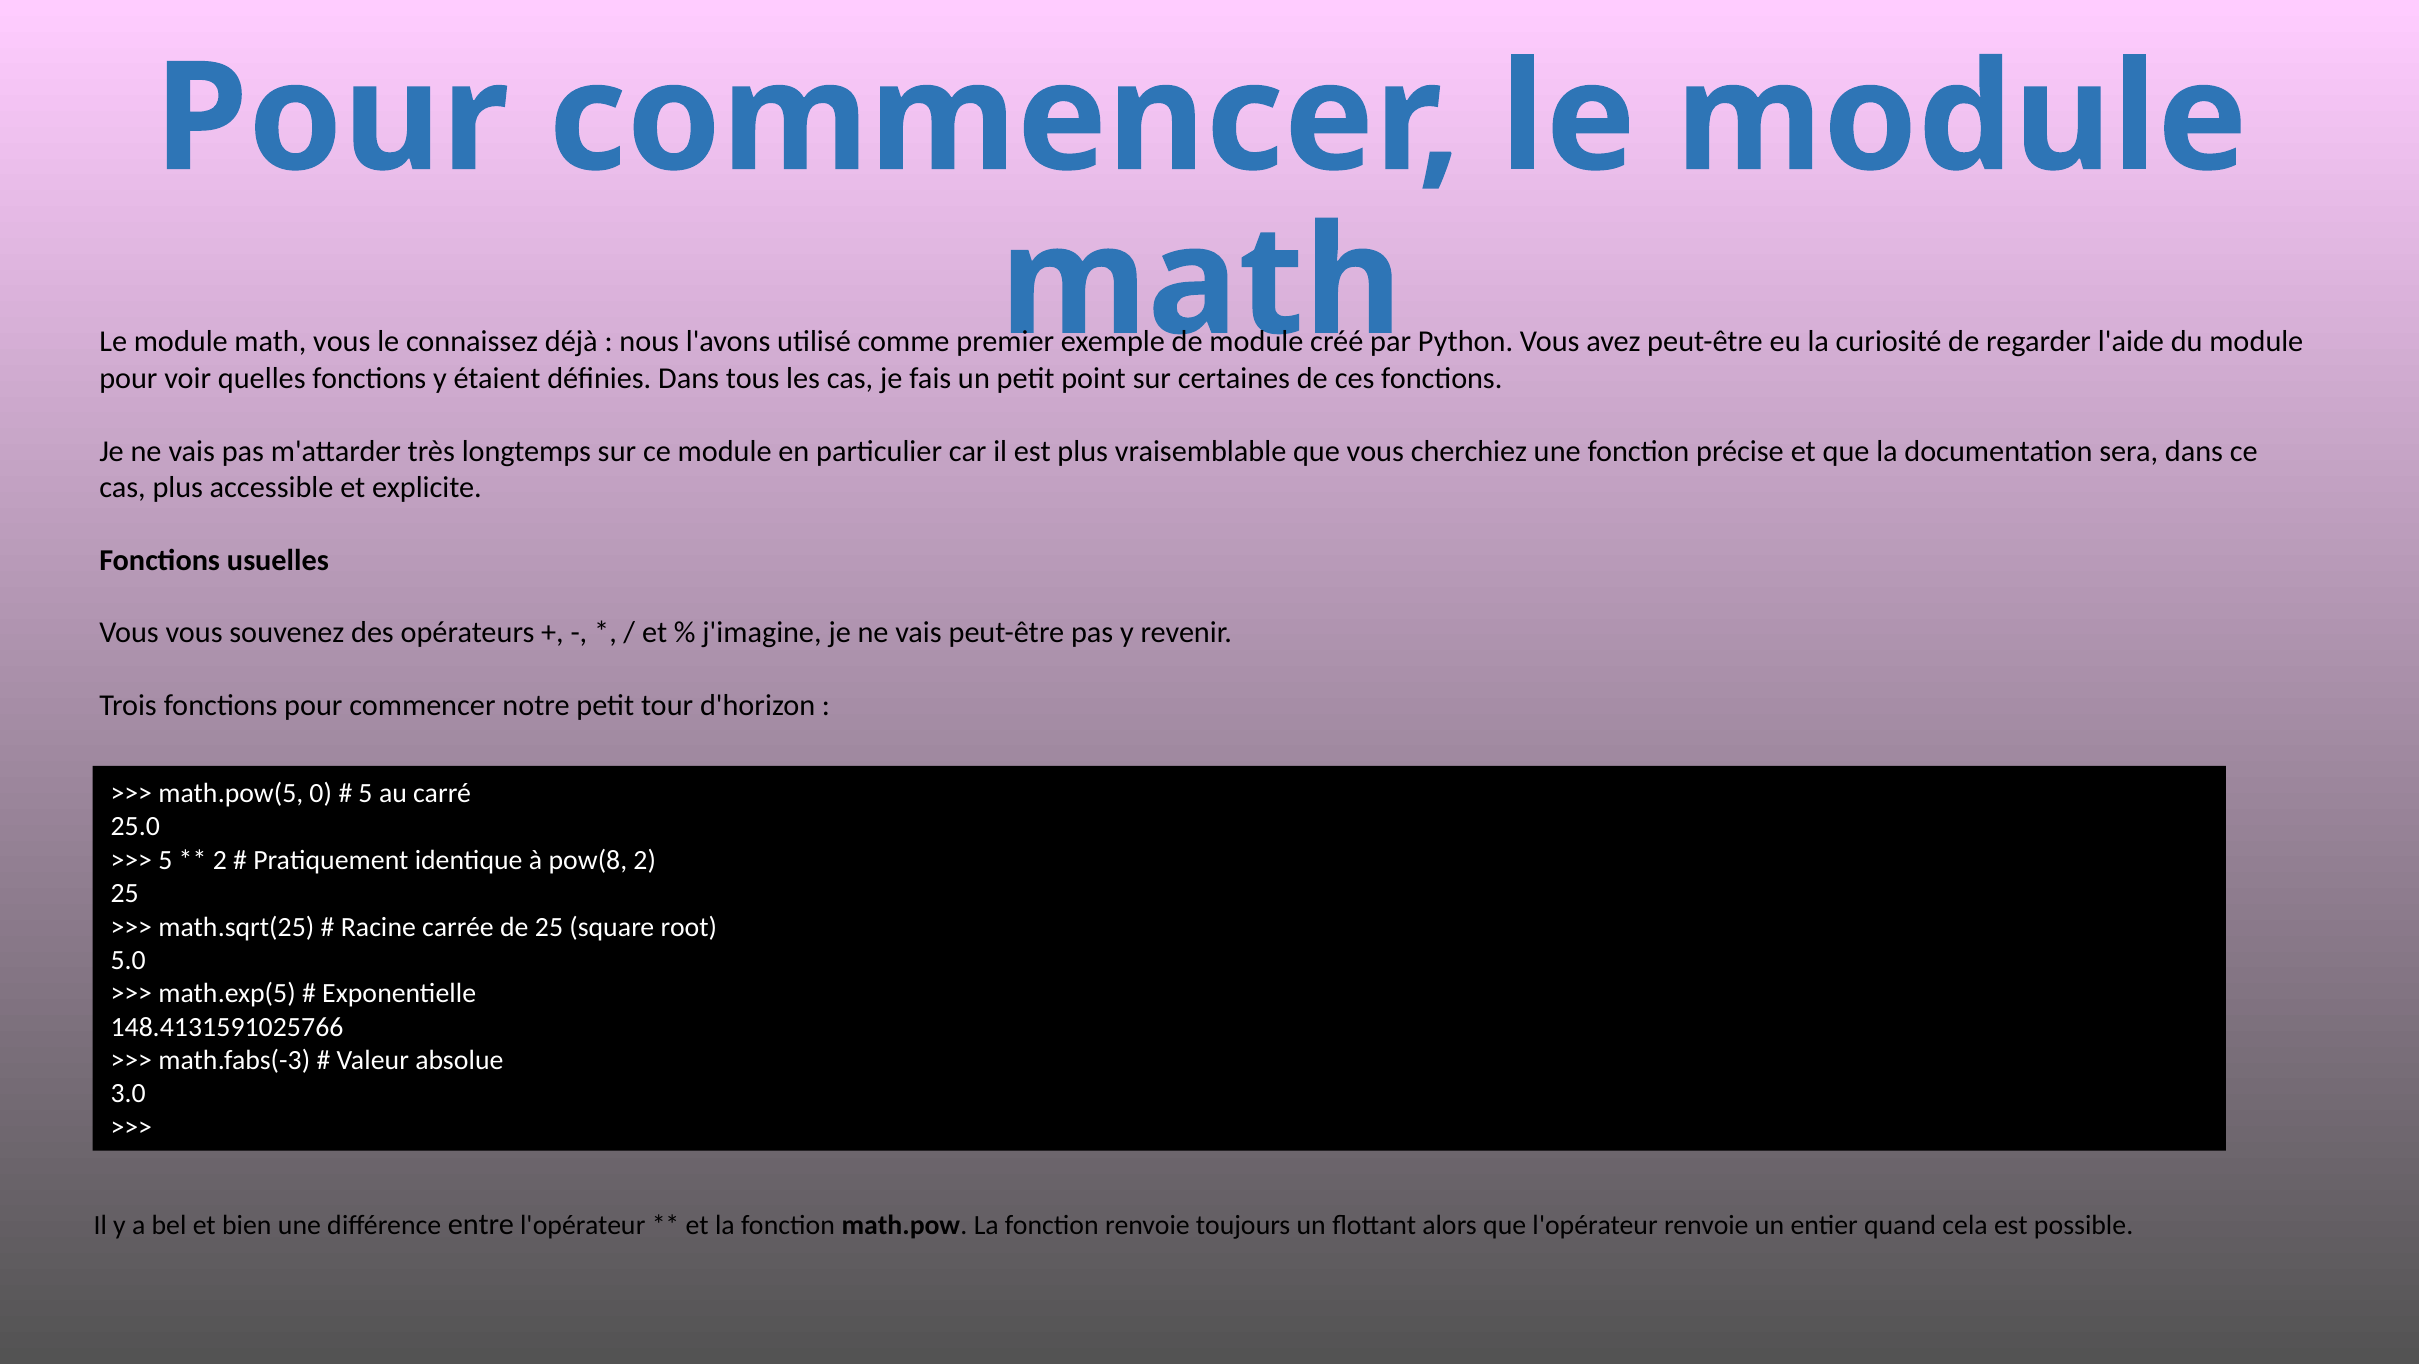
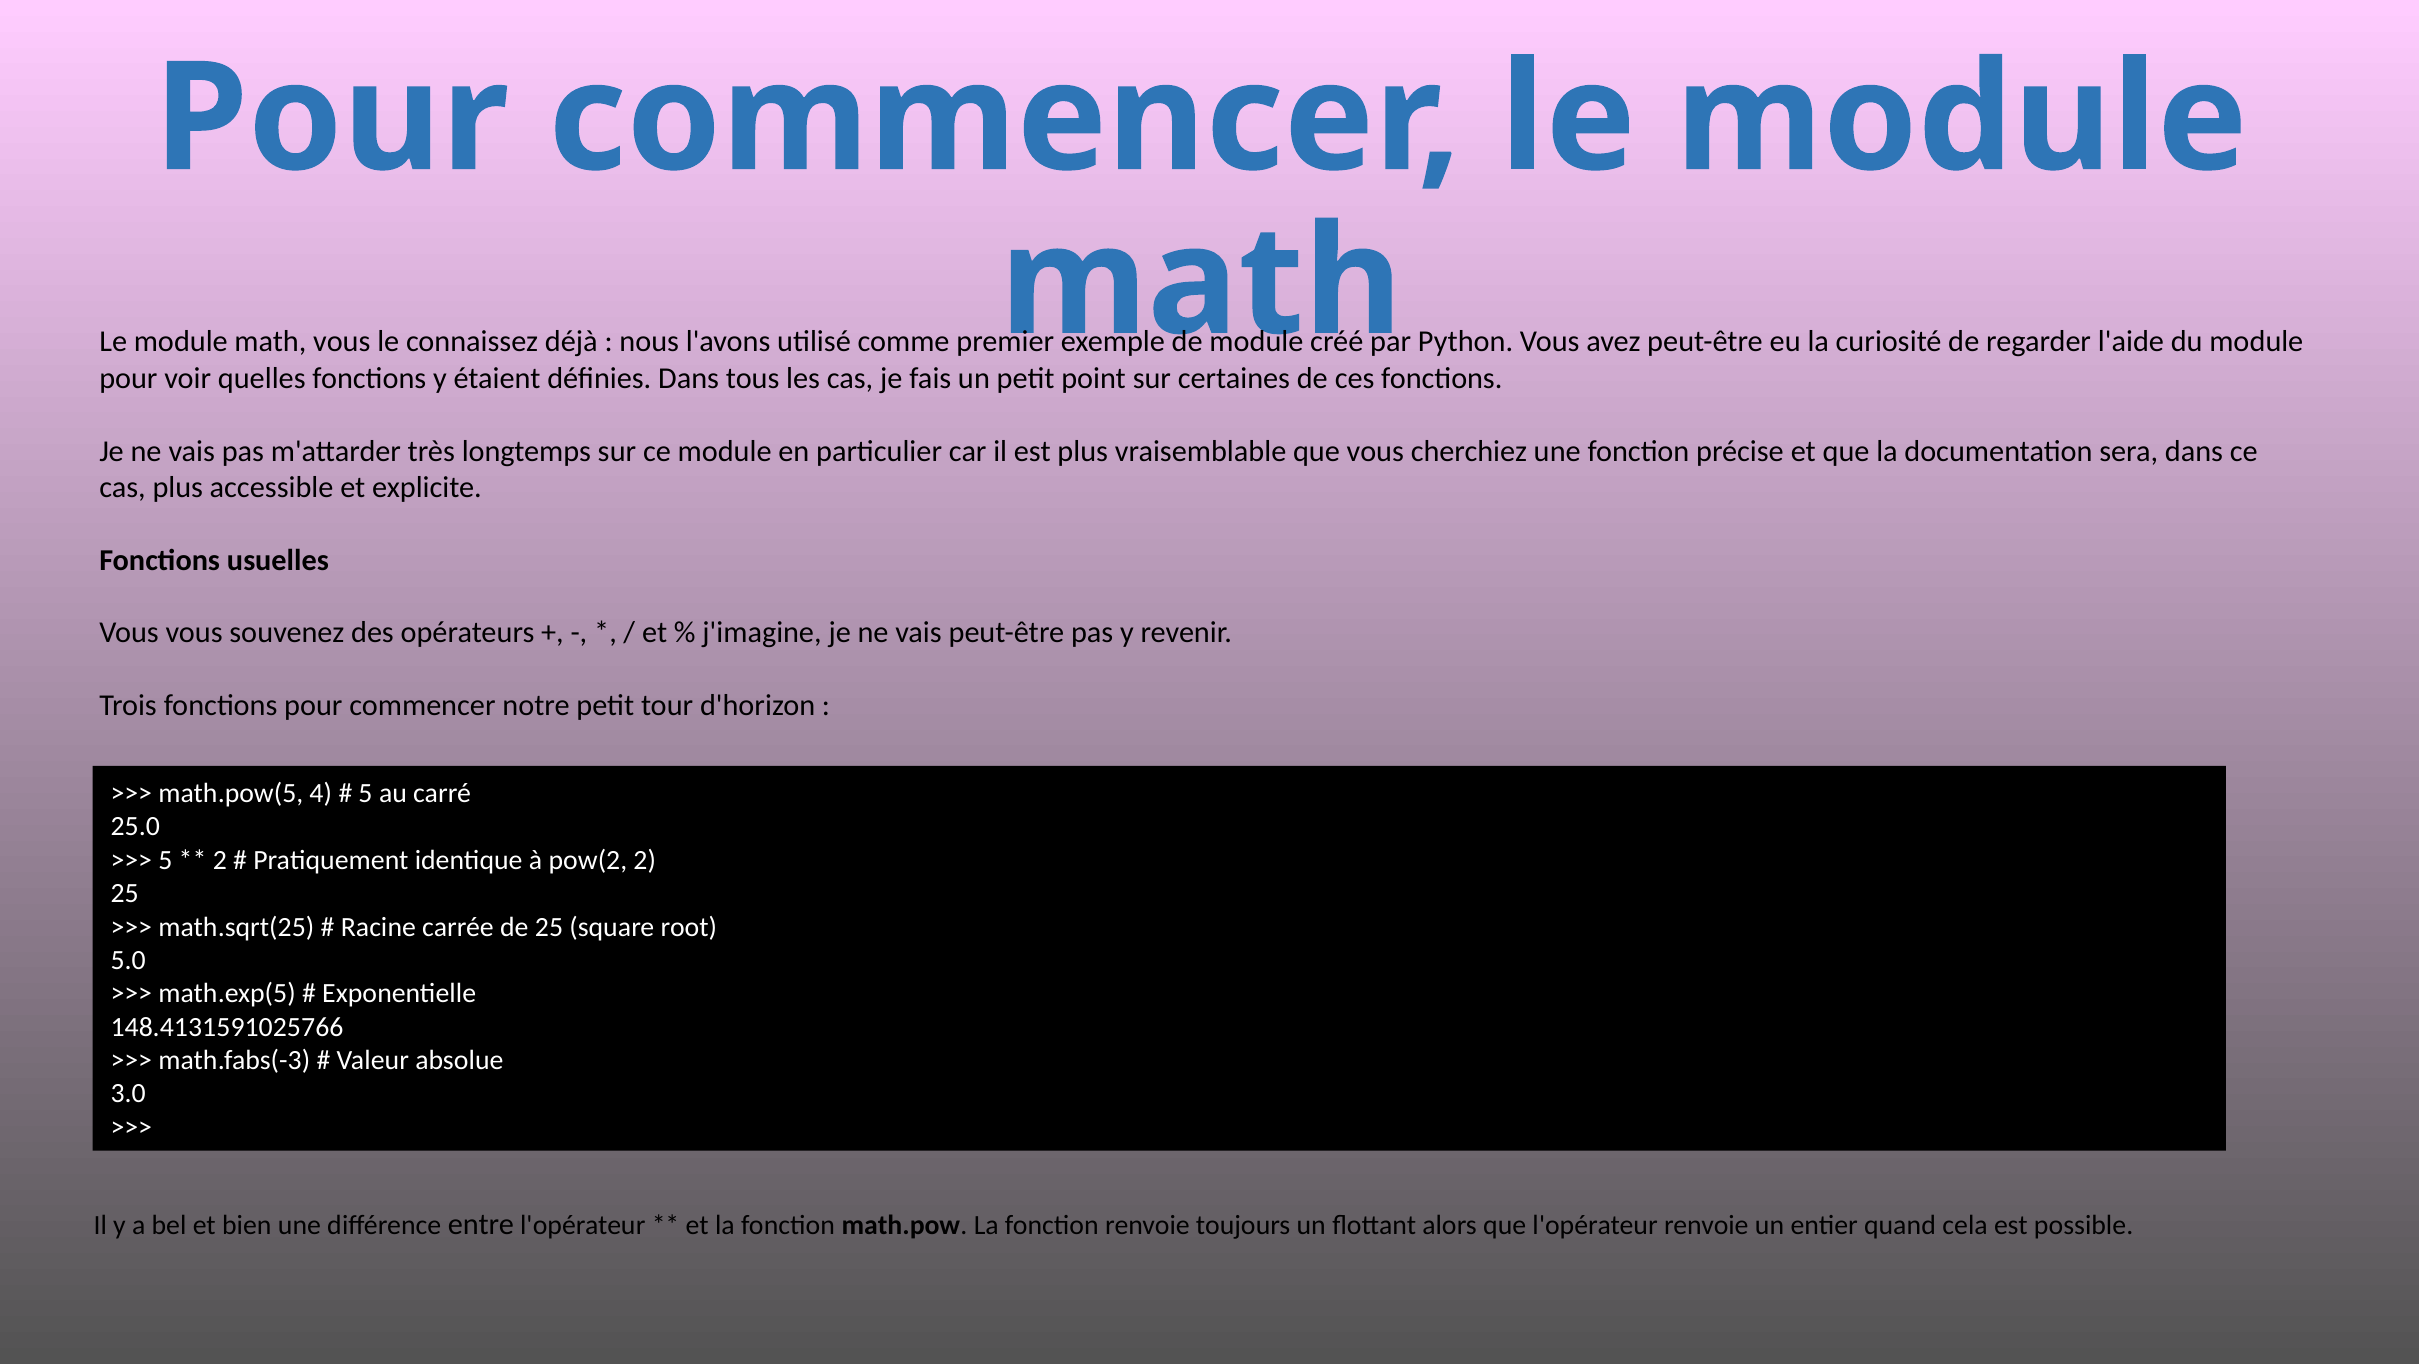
0: 0 -> 4
pow(8: pow(8 -> pow(2
